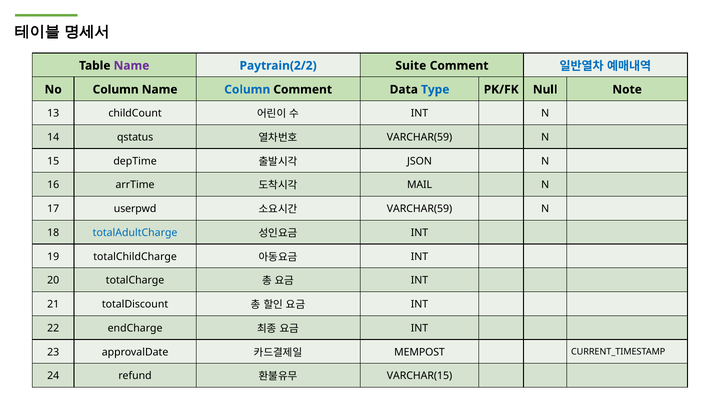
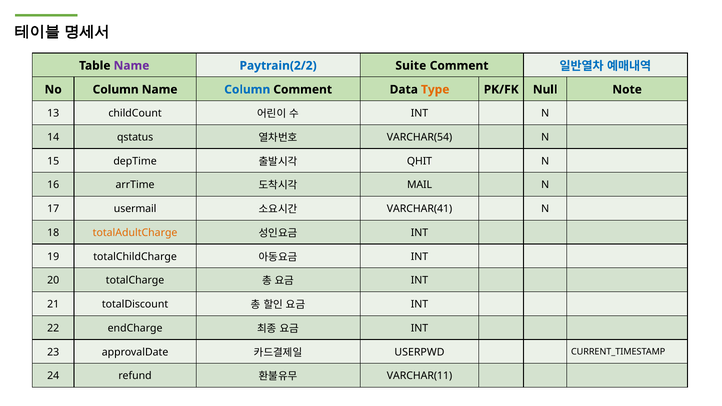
Type colour: blue -> orange
VARCHAR(59 at (419, 137): VARCHAR(59 -> VARCHAR(54
JSON: JSON -> QHIT
userpwd: userpwd -> usermail
VARCHAR(59 at (419, 209): VARCHAR(59 -> VARCHAR(41
totalAdultCharge colour: blue -> orange
MEMPOST: MEMPOST -> USERPWD
VARCHAR(15: VARCHAR(15 -> VARCHAR(11
